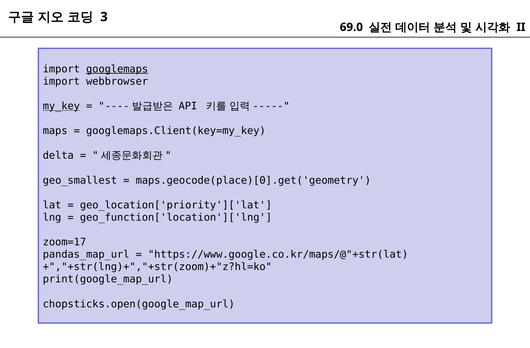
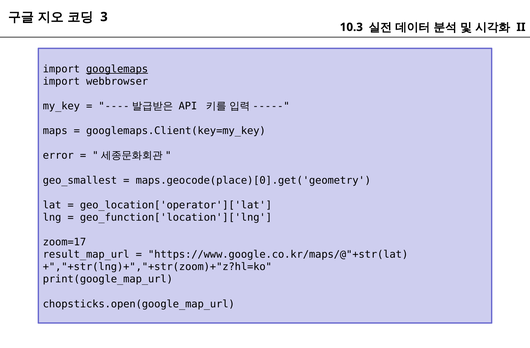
69.0: 69.0 -> 10.3
my_key underline: present -> none
delta: delta -> error
geo_location['priority']['lat: geo_location['priority']['lat -> geo_location['operator']['lat
pandas_map_url: pandas_map_url -> result_map_url
